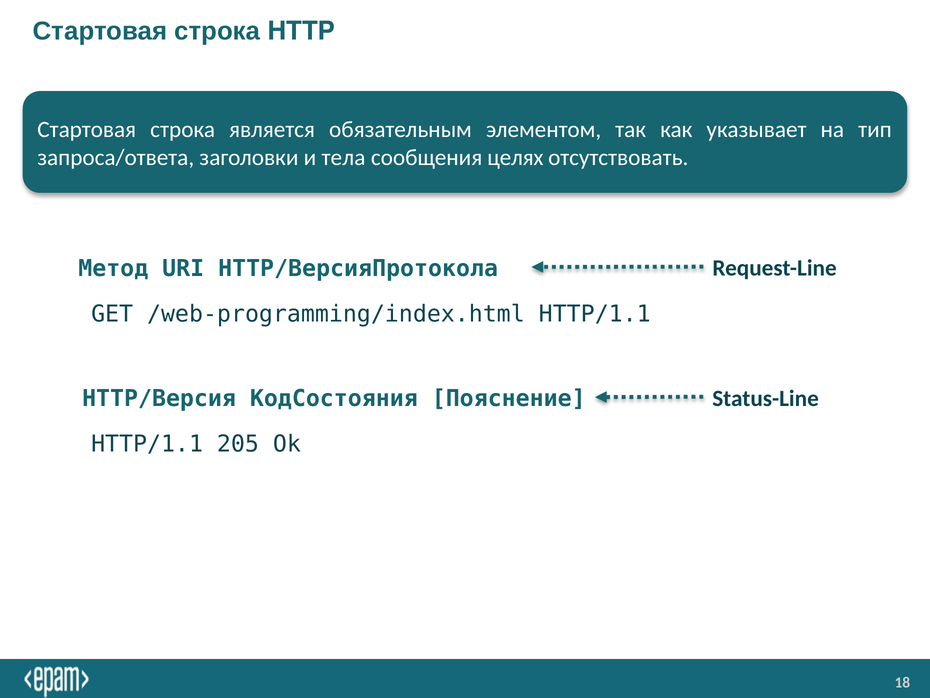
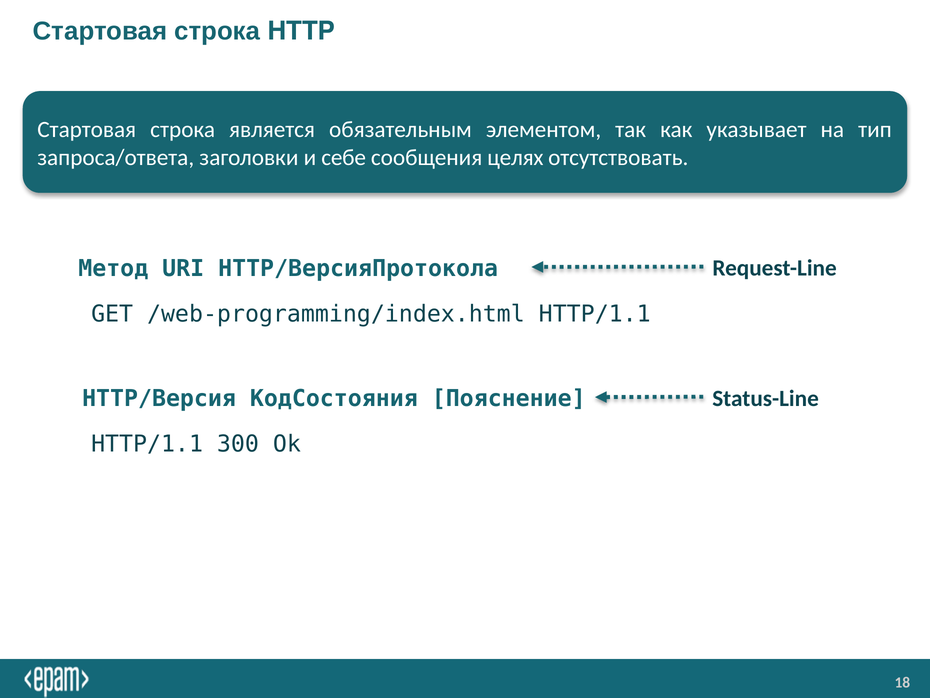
тела: тела -> себе
205: 205 -> 300
